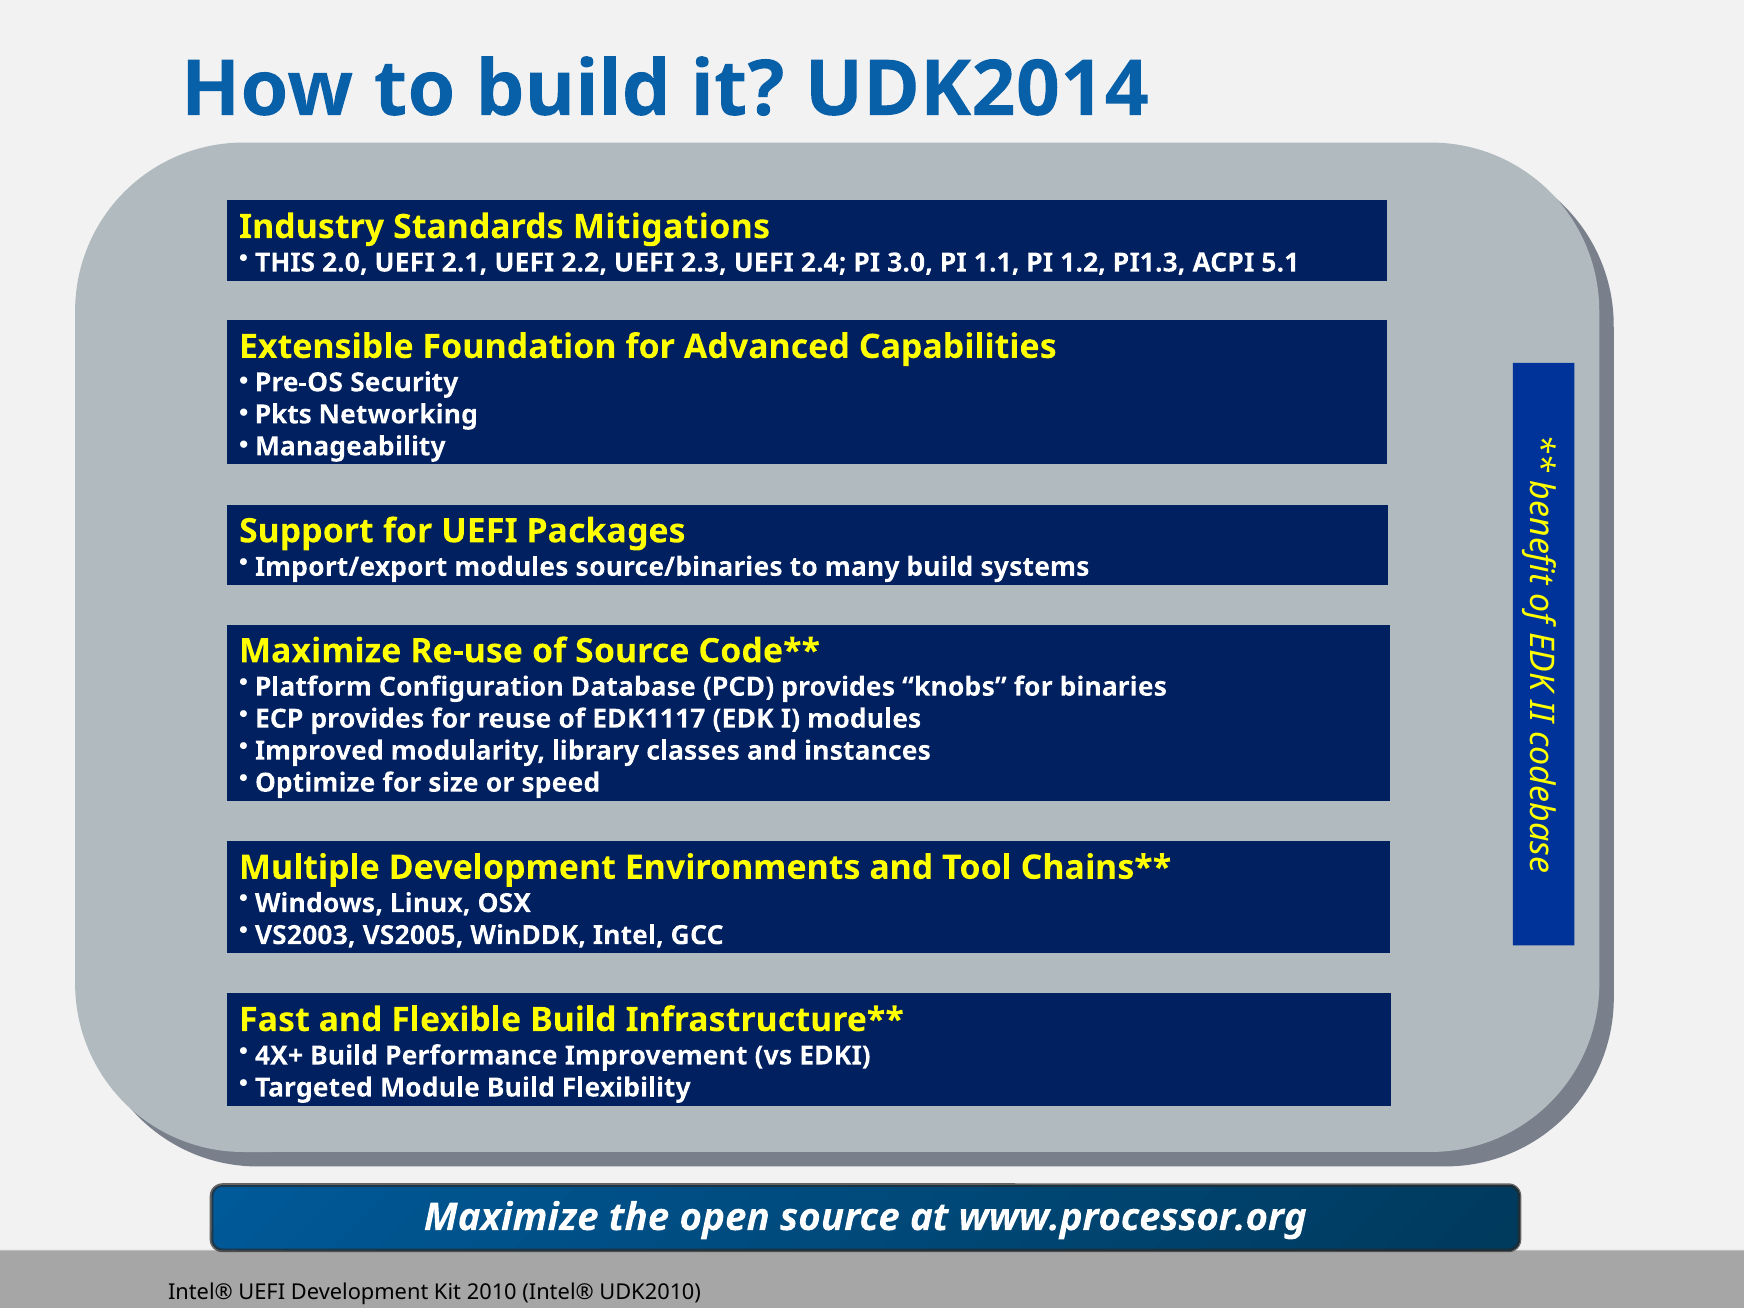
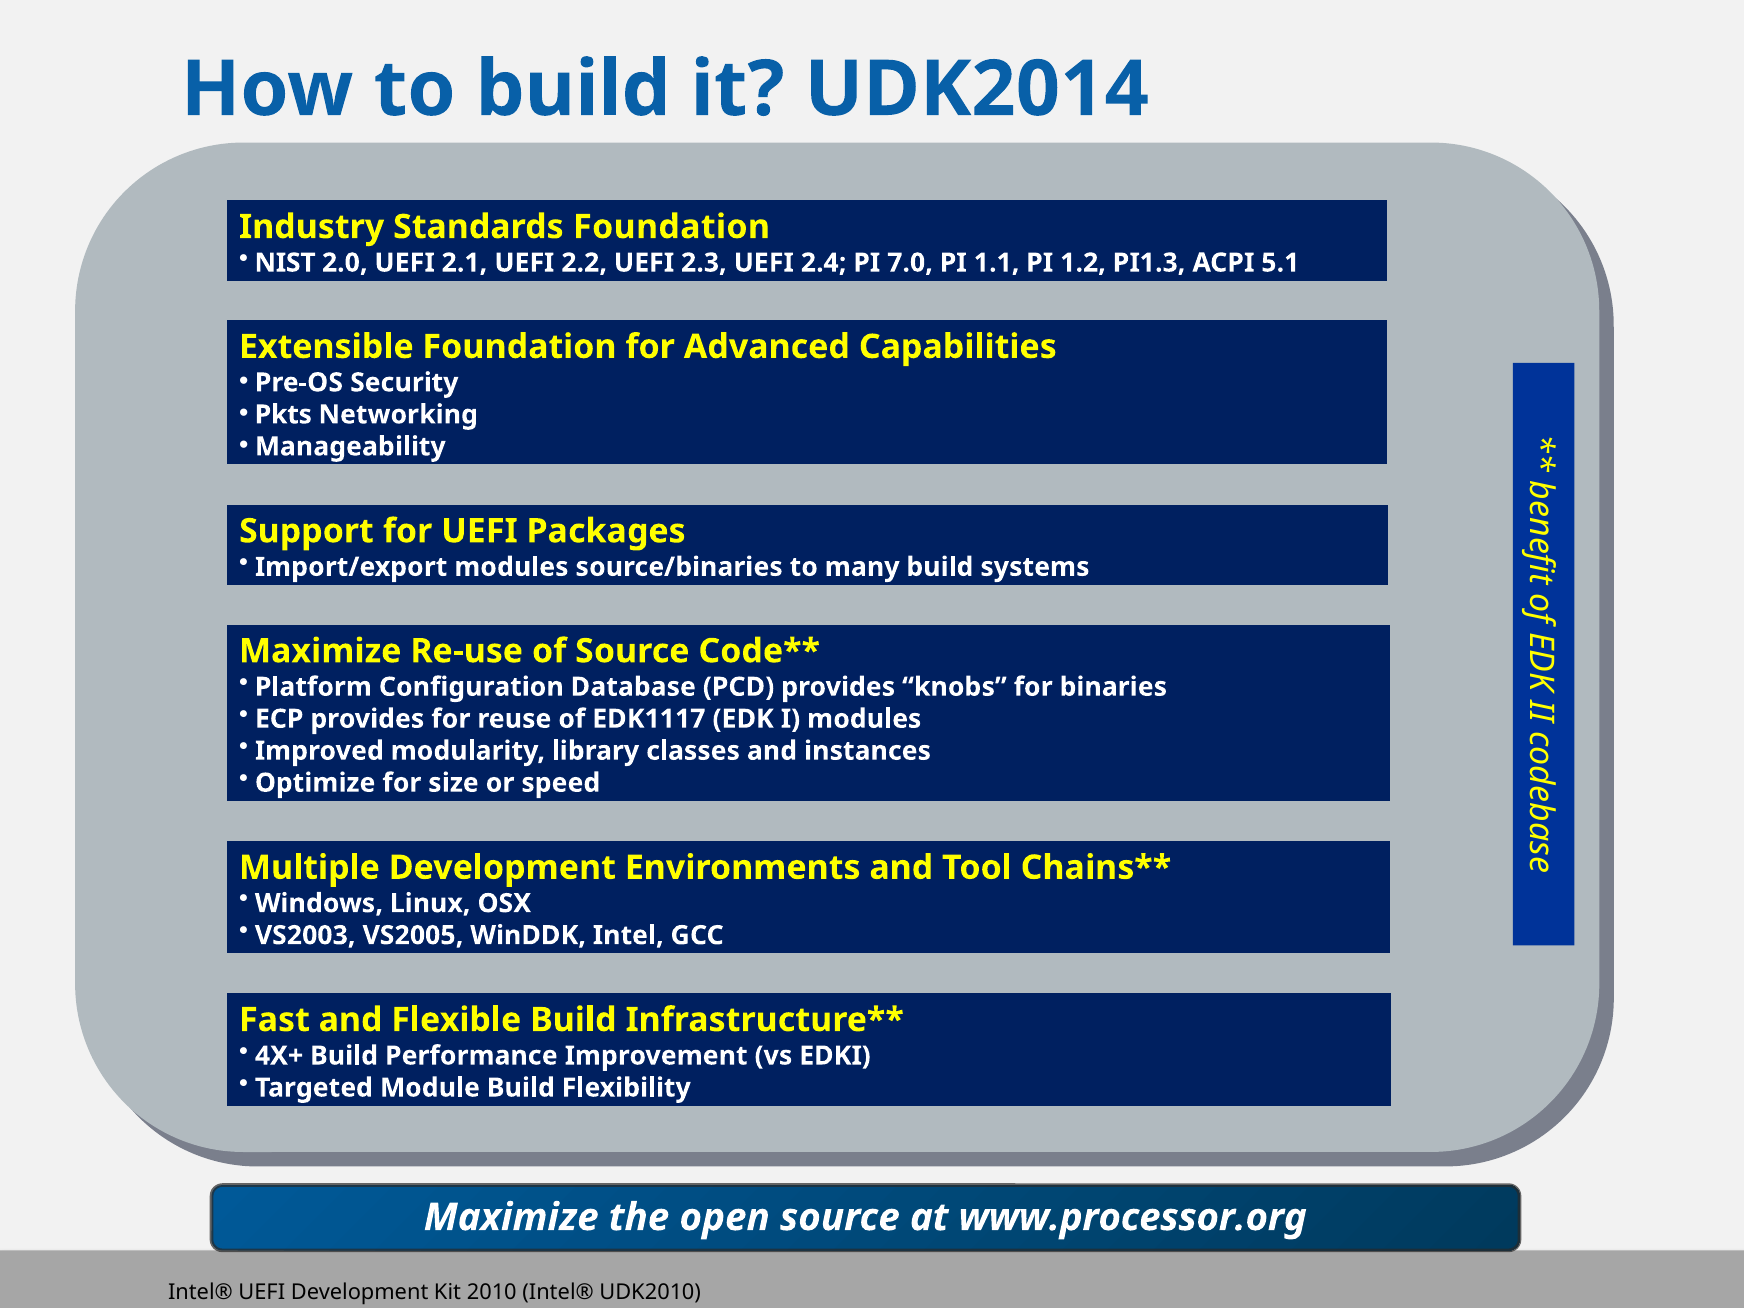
Standards Mitigations: Mitigations -> Foundation
THIS: THIS -> NIST
3.0: 3.0 -> 7.0
